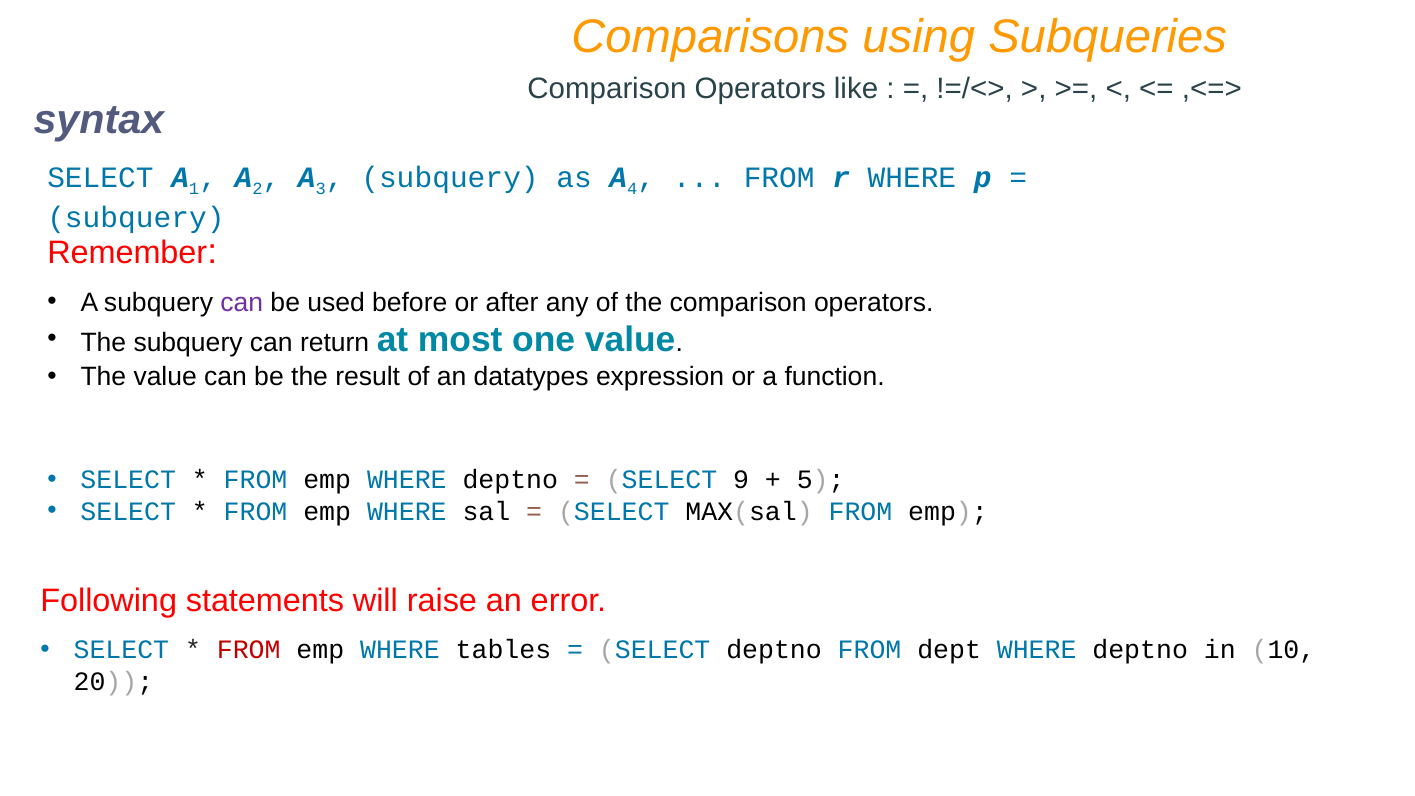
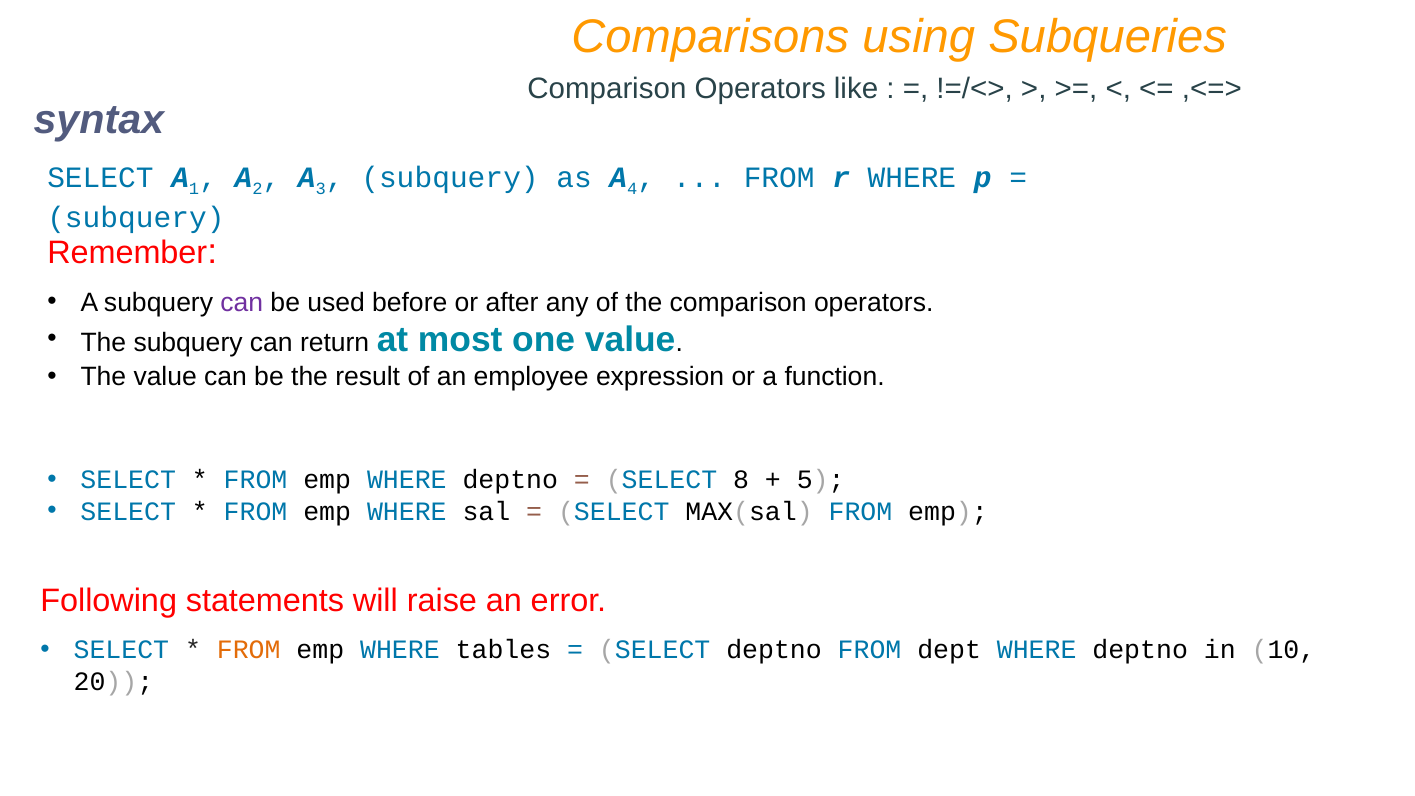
datatypes: datatypes -> employee
9: 9 -> 8
FROM at (249, 650) colour: red -> orange
